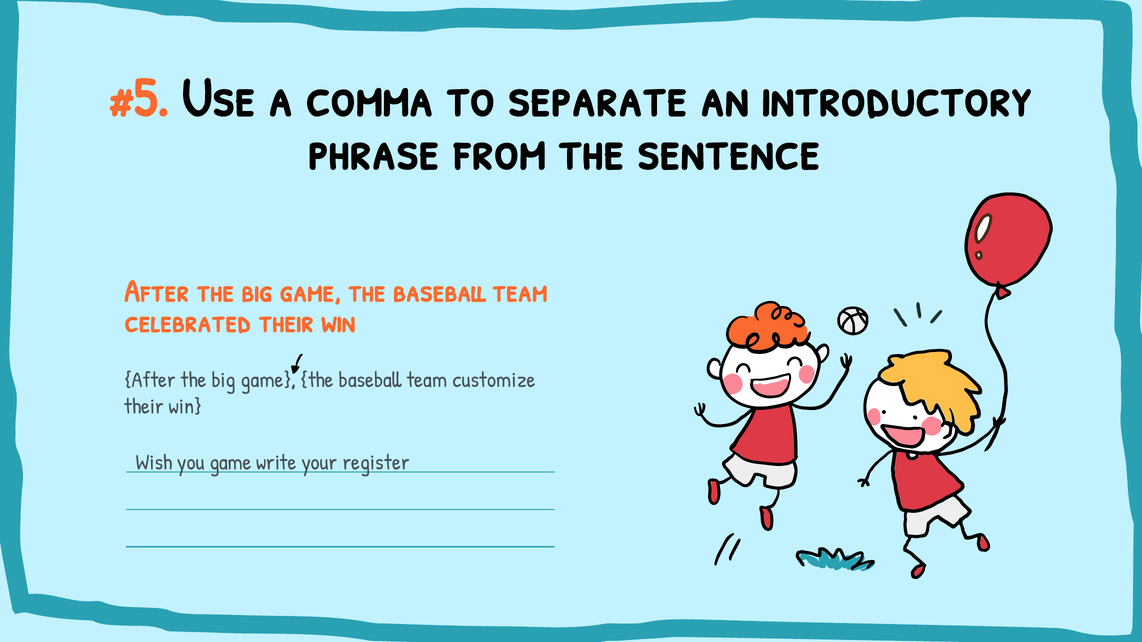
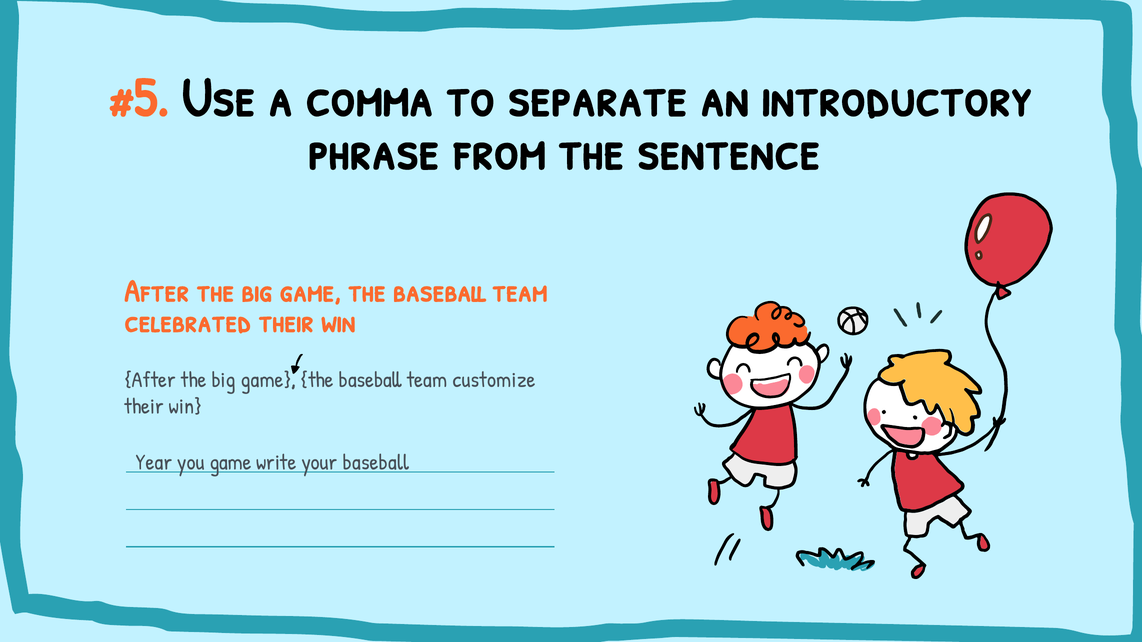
Wish: Wish -> Year
your register: register -> baseball
